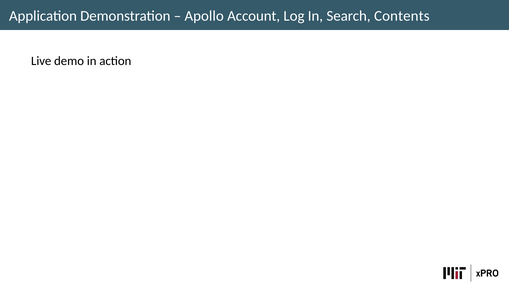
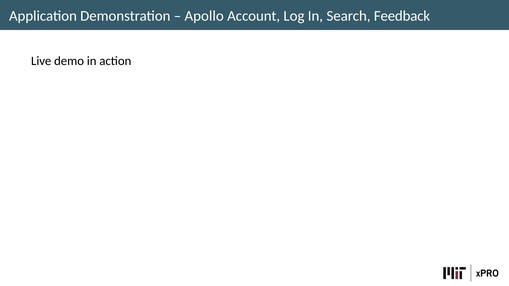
Contents: Contents -> Feedback
